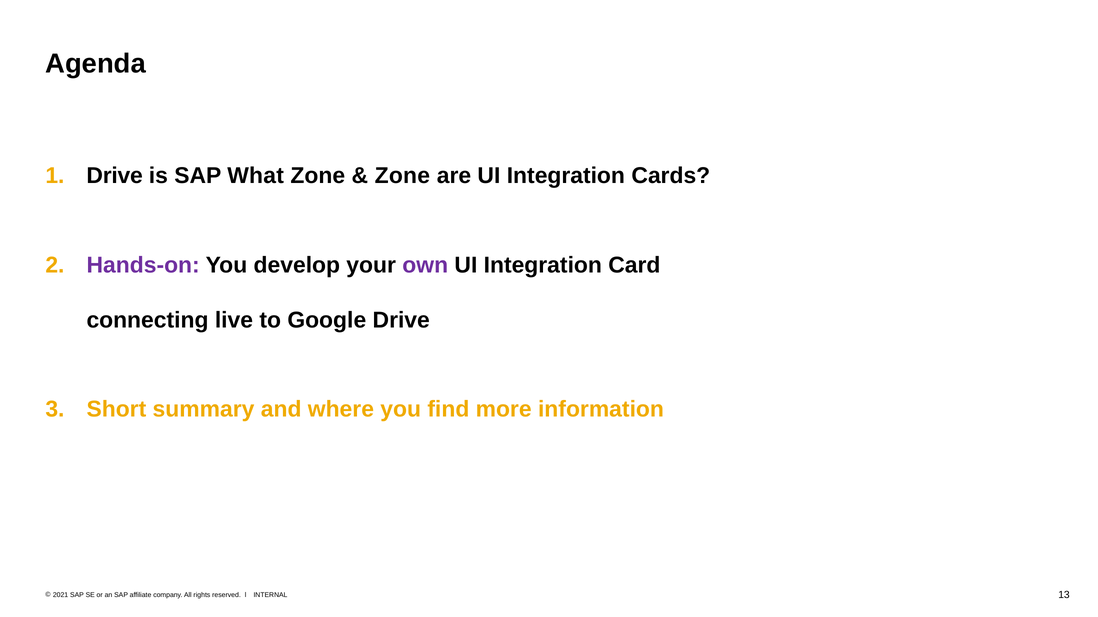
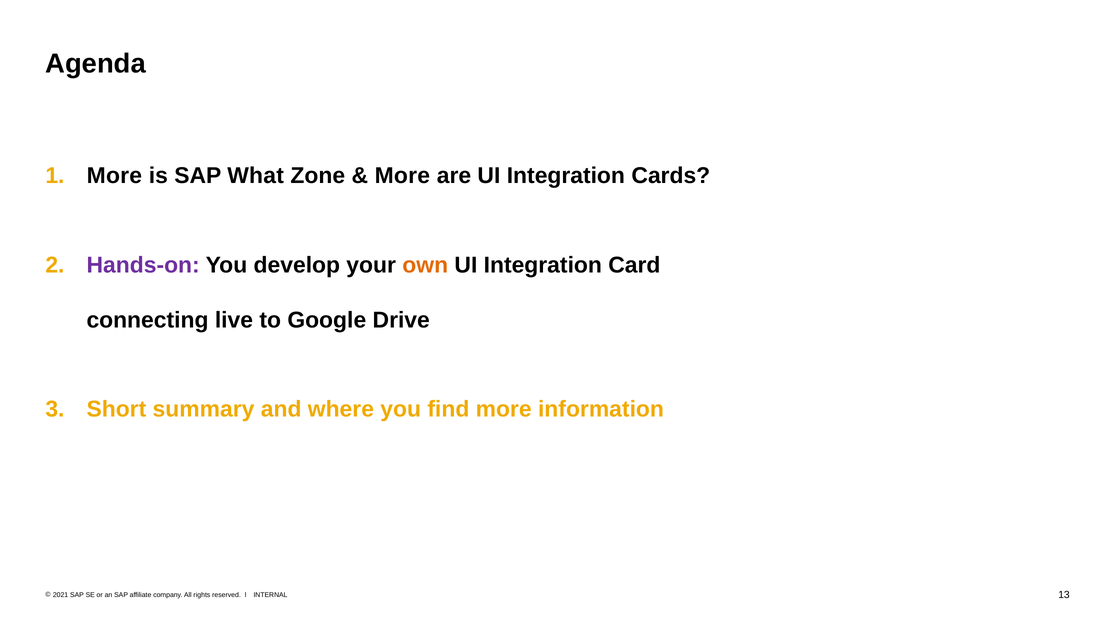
Drive at (115, 176): Drive -> More
Zone at (402, 176): Zone -> More
own colour: purple -> orange
